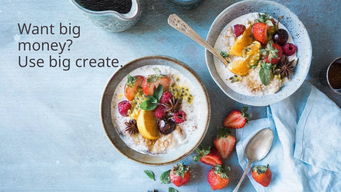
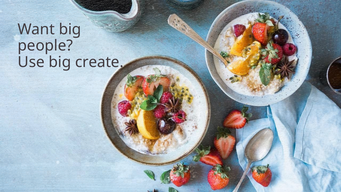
money: money -> people
